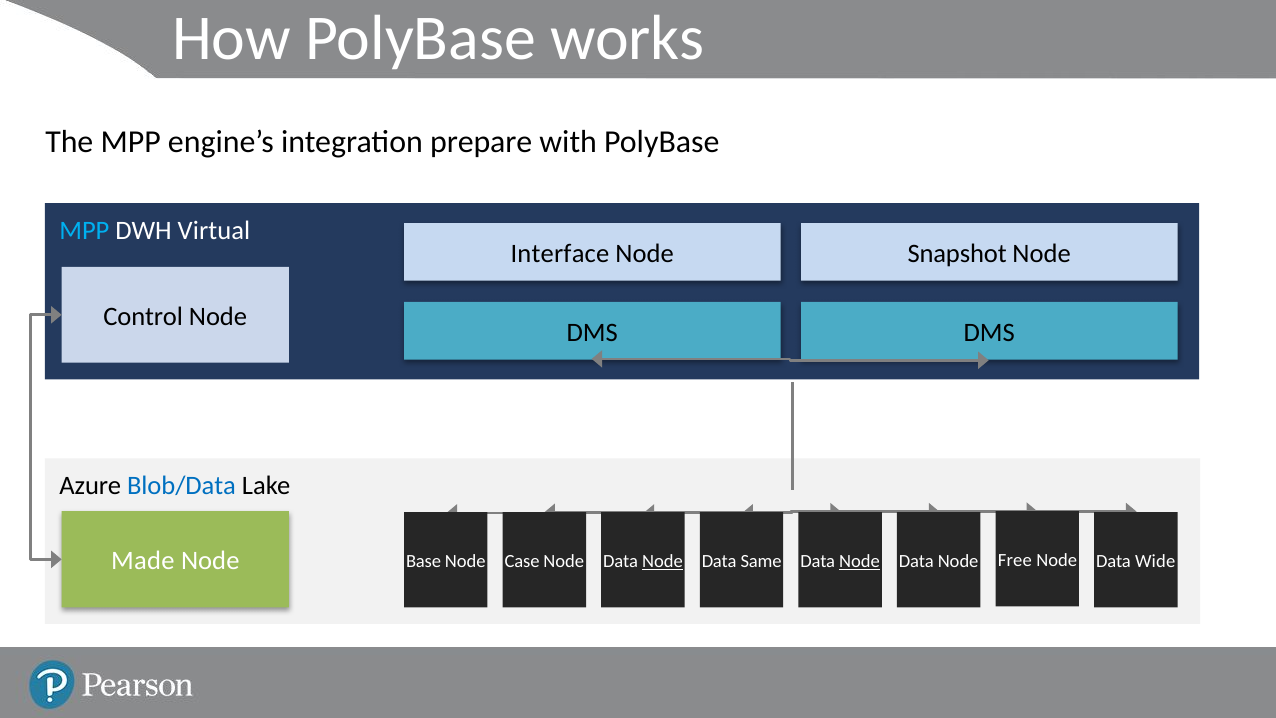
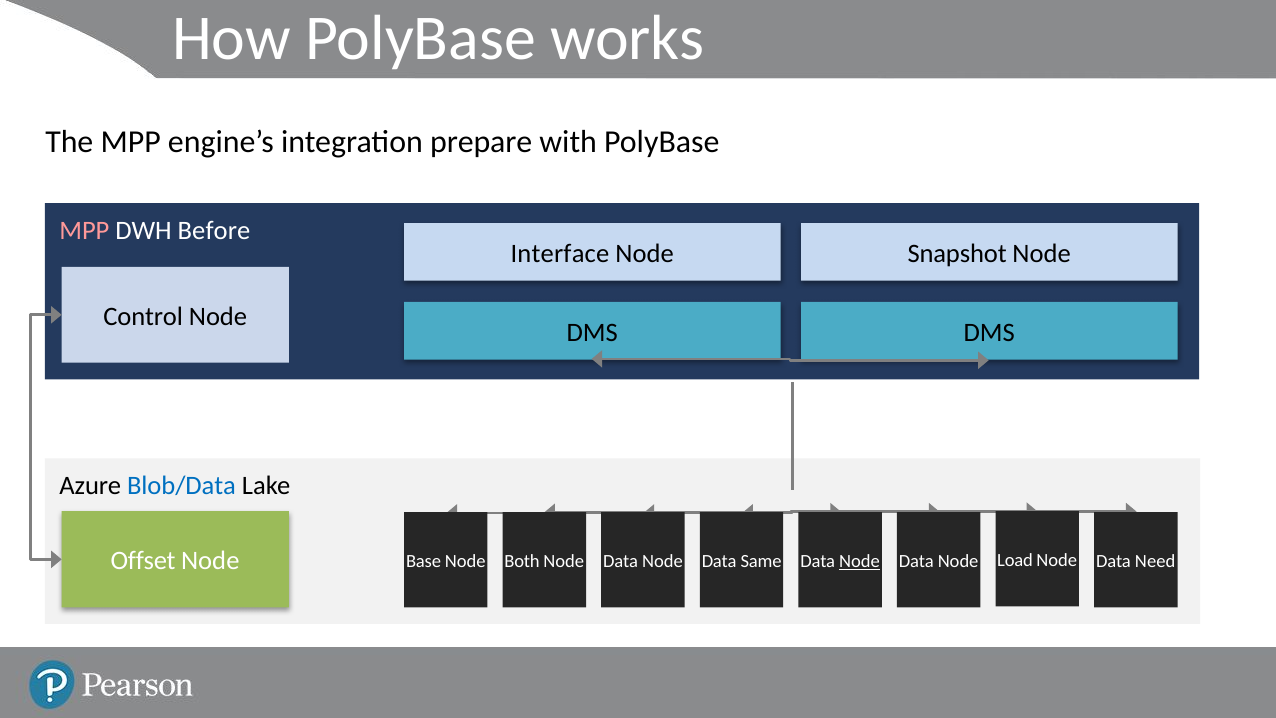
MPP at (84, 231) colour: light blue -> pink
Virtual: Virtual -> Before
Made: Made -> Offset
Case: Case -> Both
Node at (662, 561) underline: present -> none
Free: Free -> Load
Wide: Wide -> Need
